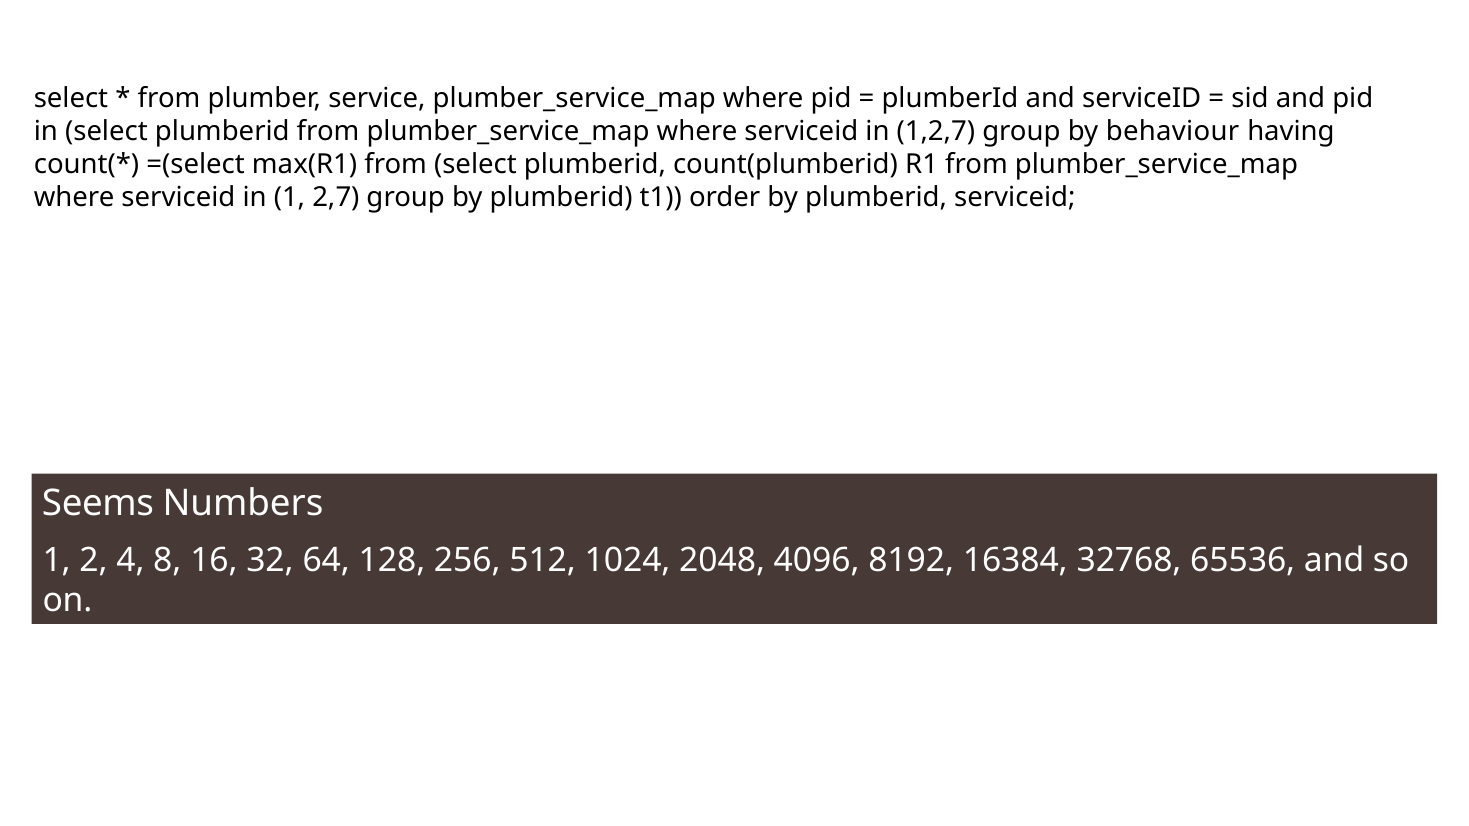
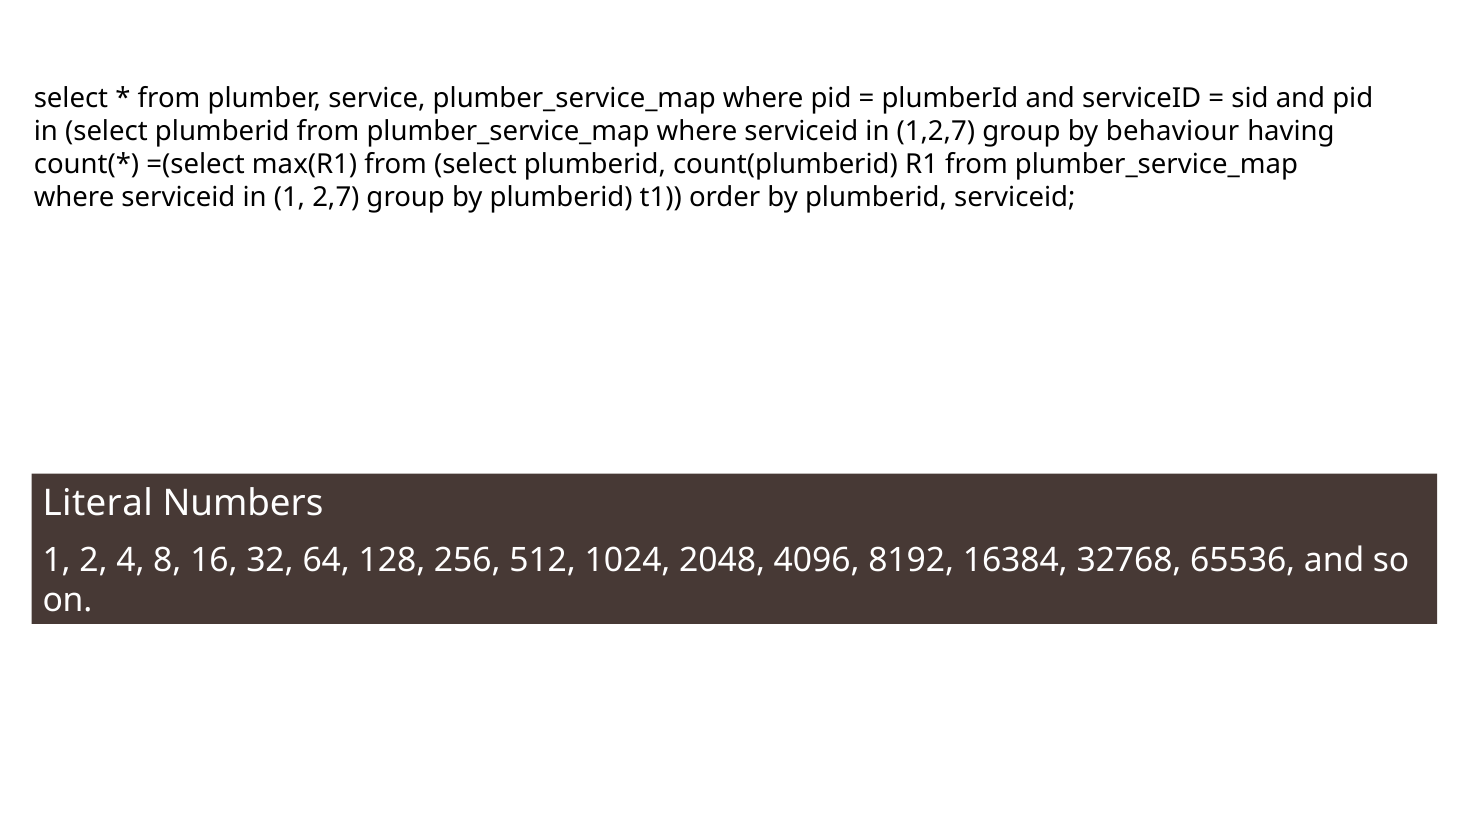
Seems: Seems -> Literal
